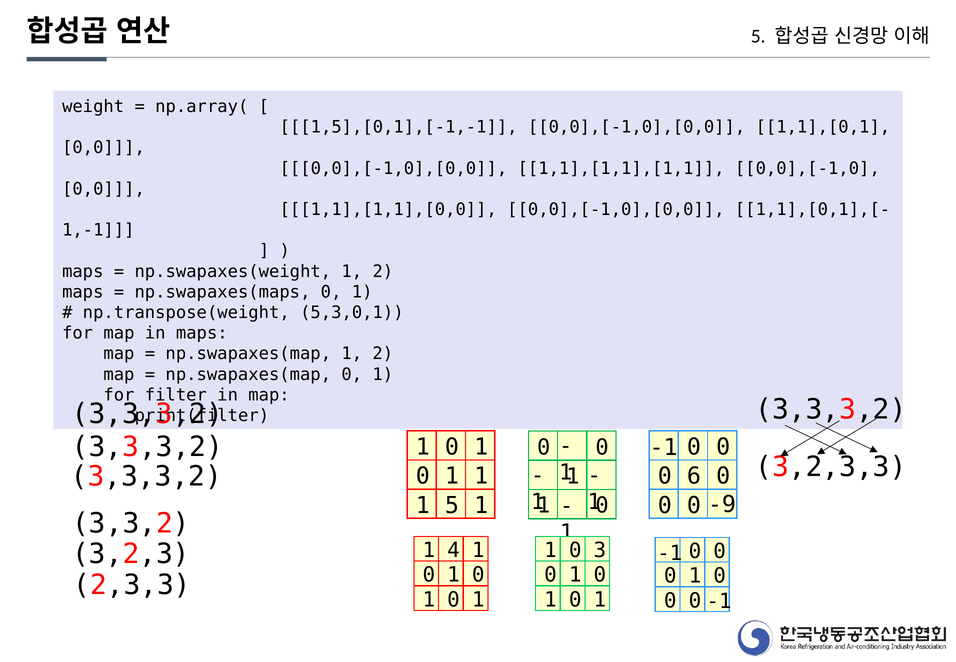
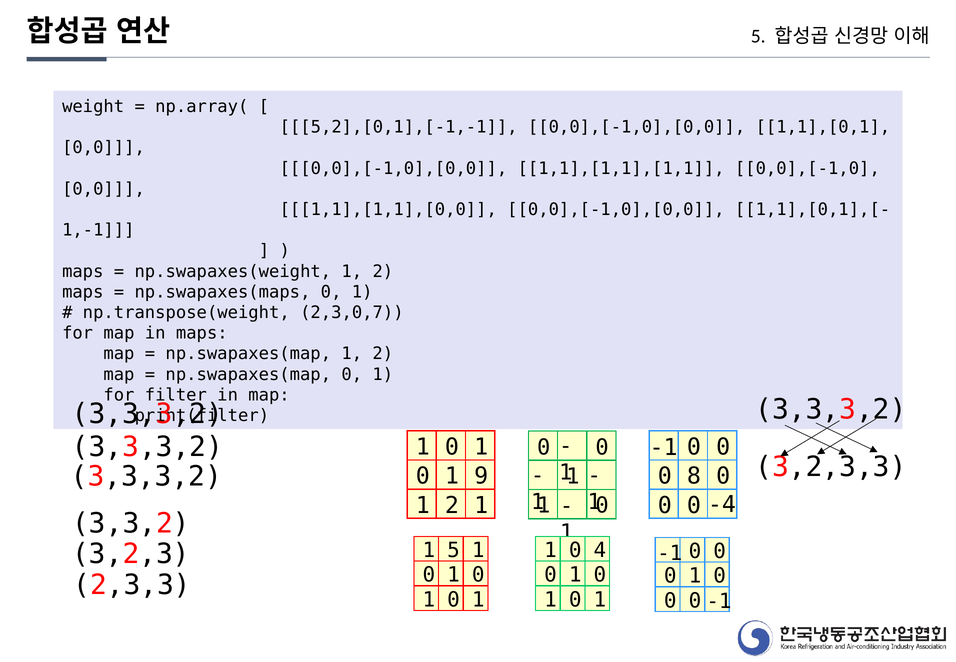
1,5],[0,1],[-1,-1: 1,5],[0,1],[-1,-1 -> 5,2],[0,1],[-1,-1
5,3,0,1: 5,3,0,1 -> 2,3,0,7
1 at (481, 476): 1 -> 9
6: 6 -> 8
-9: -9 -> -4
5 at (452, 505): 5 -> 2
1 4: 4 -> 5
3: 3 -> 4
